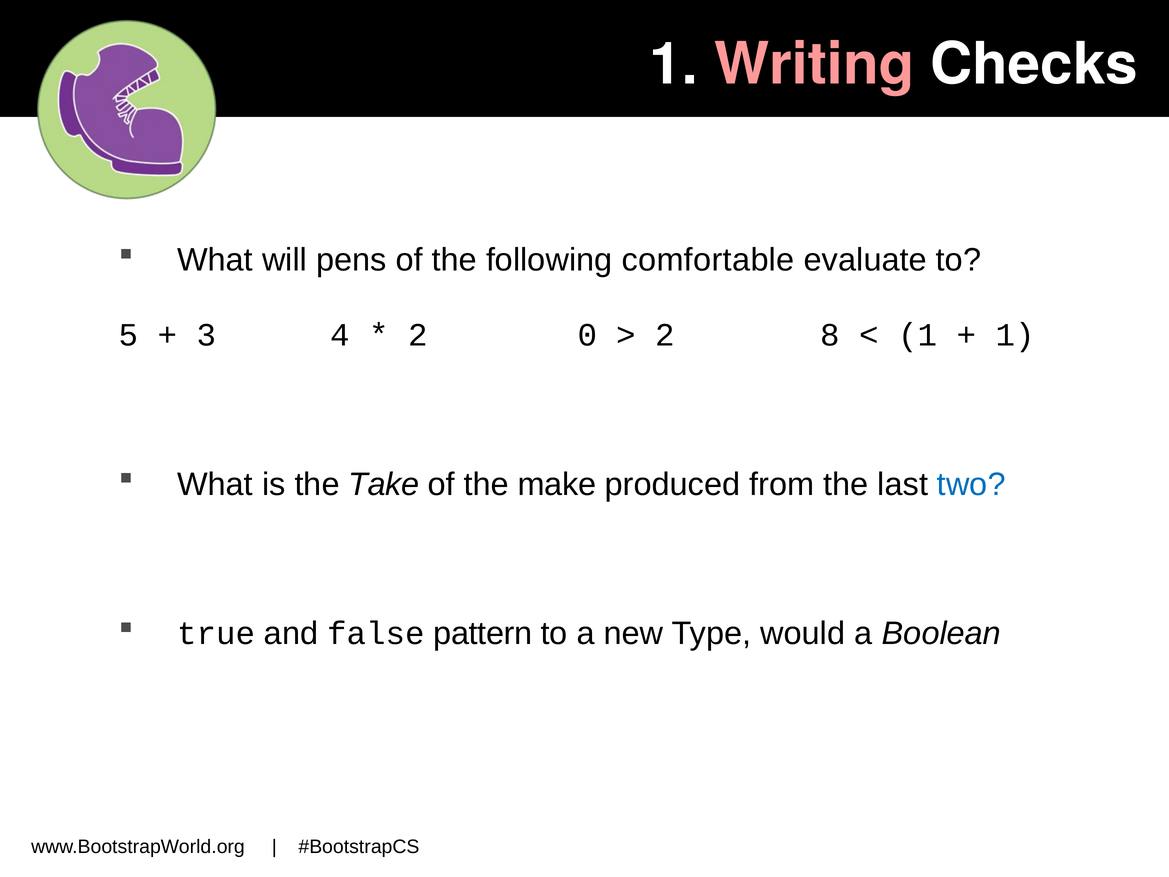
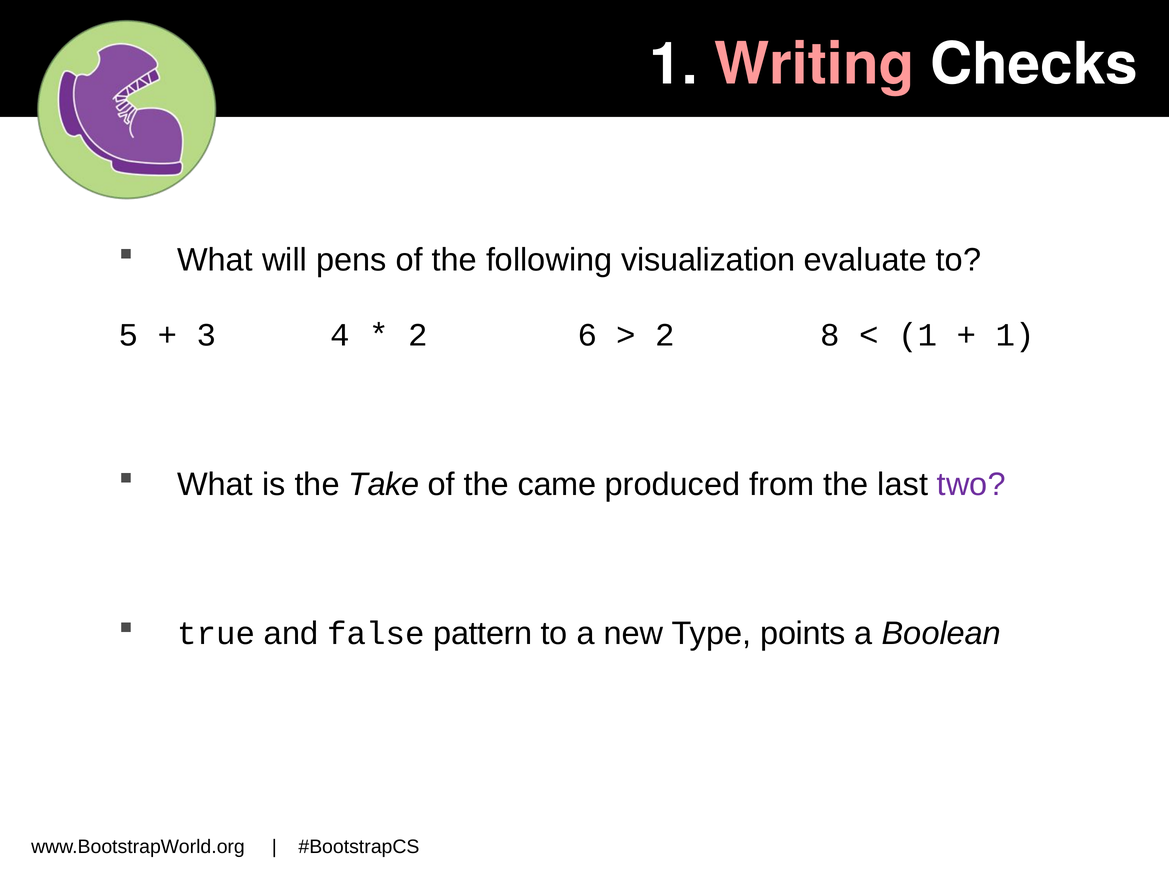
comfortable: comfortable -> visualization
0: 0 -> 6
make: make -> came
two colour: blue -> purple
would: would -> points
